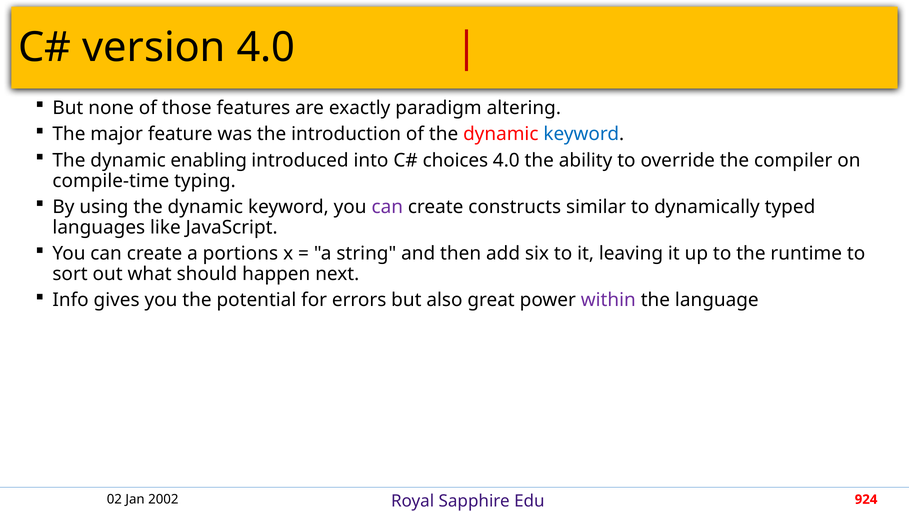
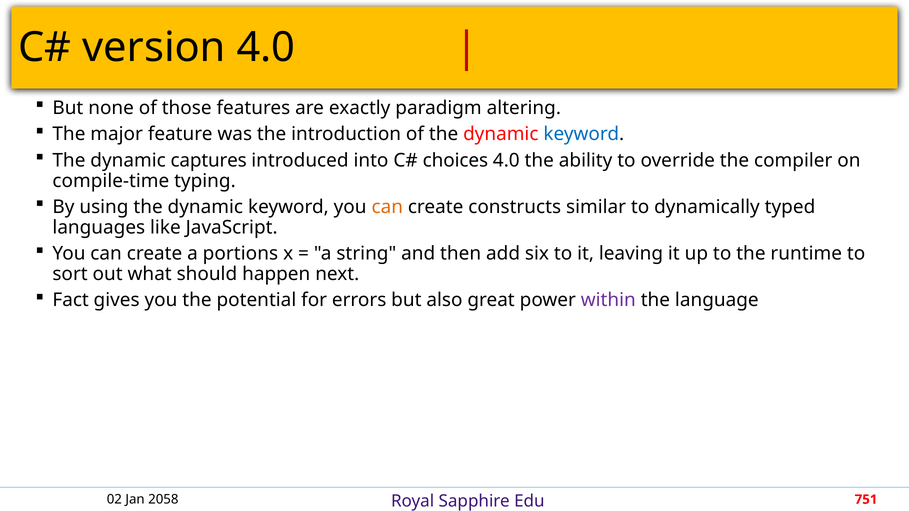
enabling: enabling -> captures
can at (387, 207) colour: purple -> orange
Info: Info -> Fact
2002: 2002 -> 2058
924: 924 -> 751
